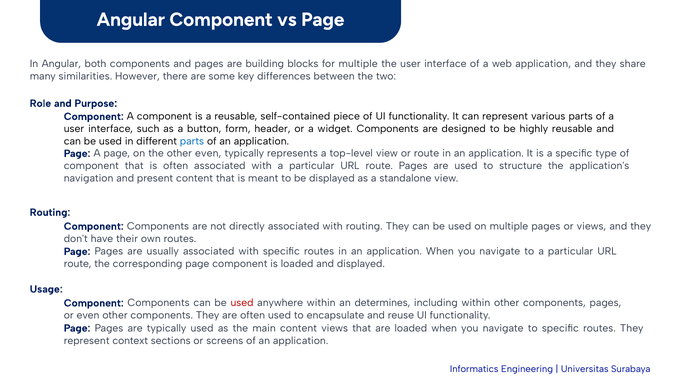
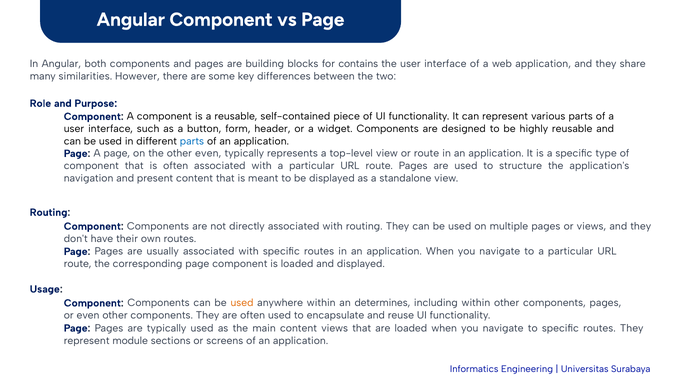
for multiple: multiple -> contains
used at (242, 303) colour: red -> orange
context: context -> module
